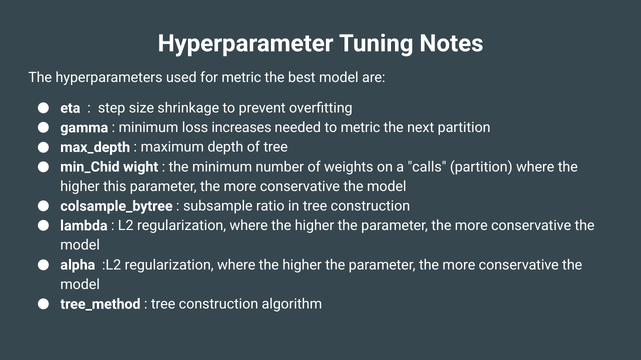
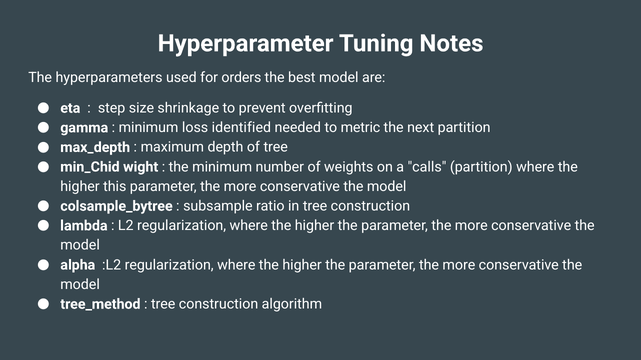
for metric: metric -> orders
increases: increases -> identified
